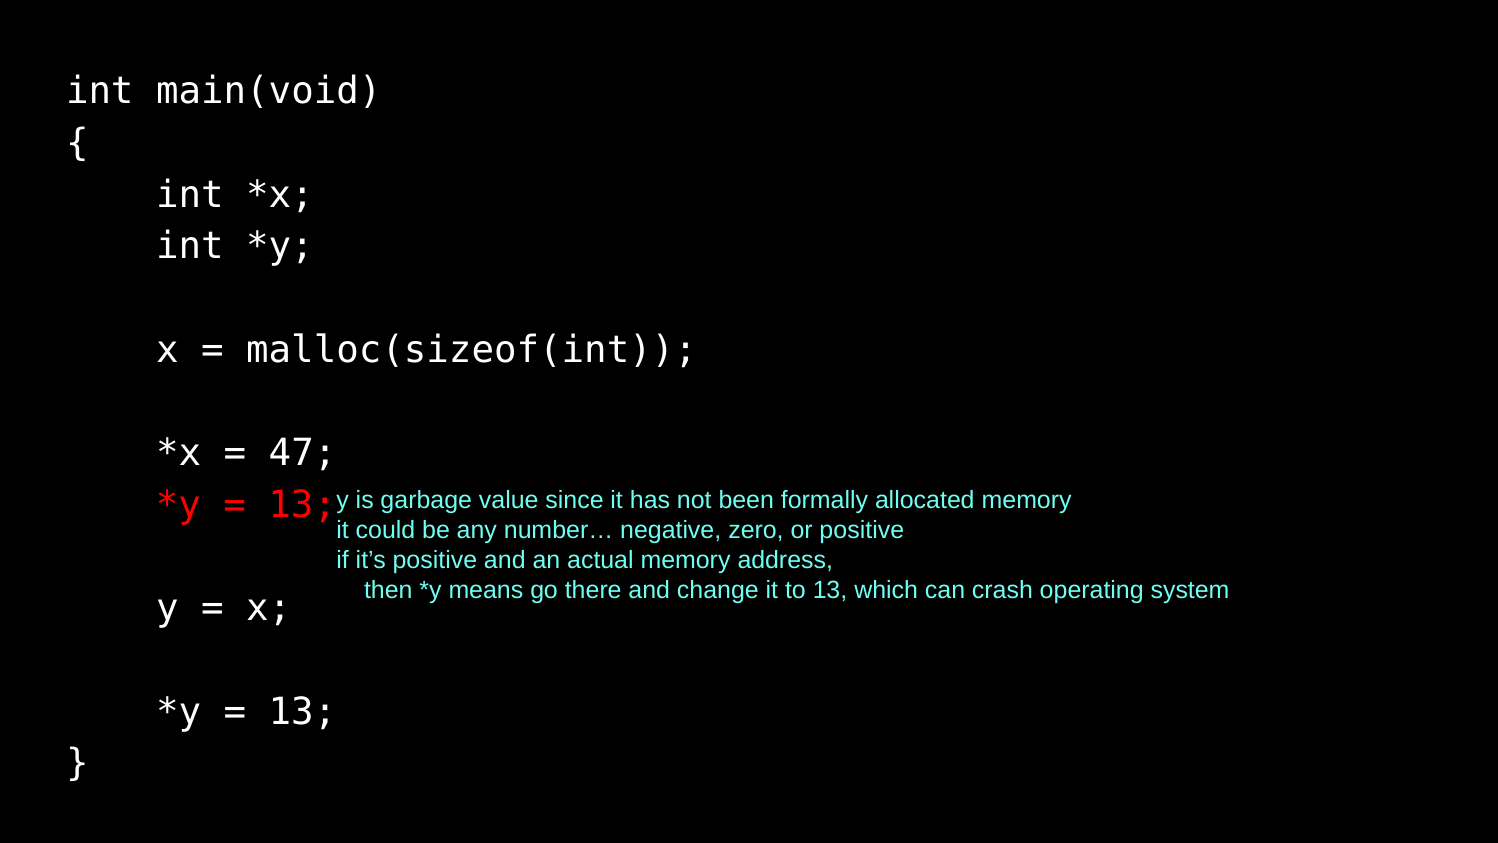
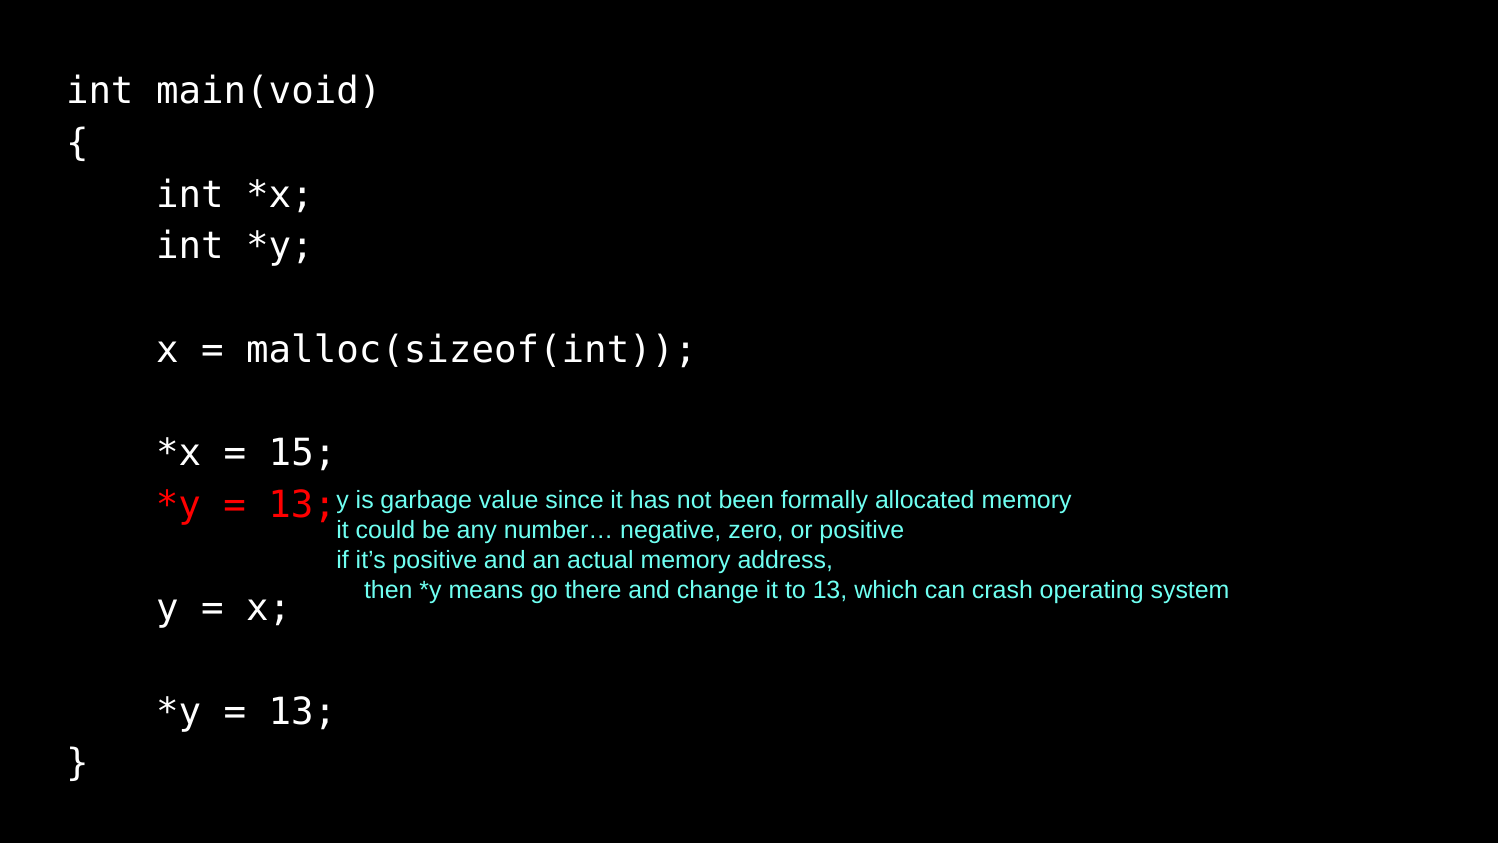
47: 47 -> 15
